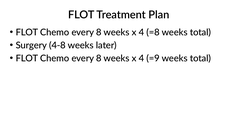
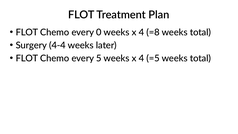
8 at (99, 32): 8 -> 0
4-8: 4-8 -> 4-4
8 at (99, 58): 8 -> 5
=9: =9 -> =5
